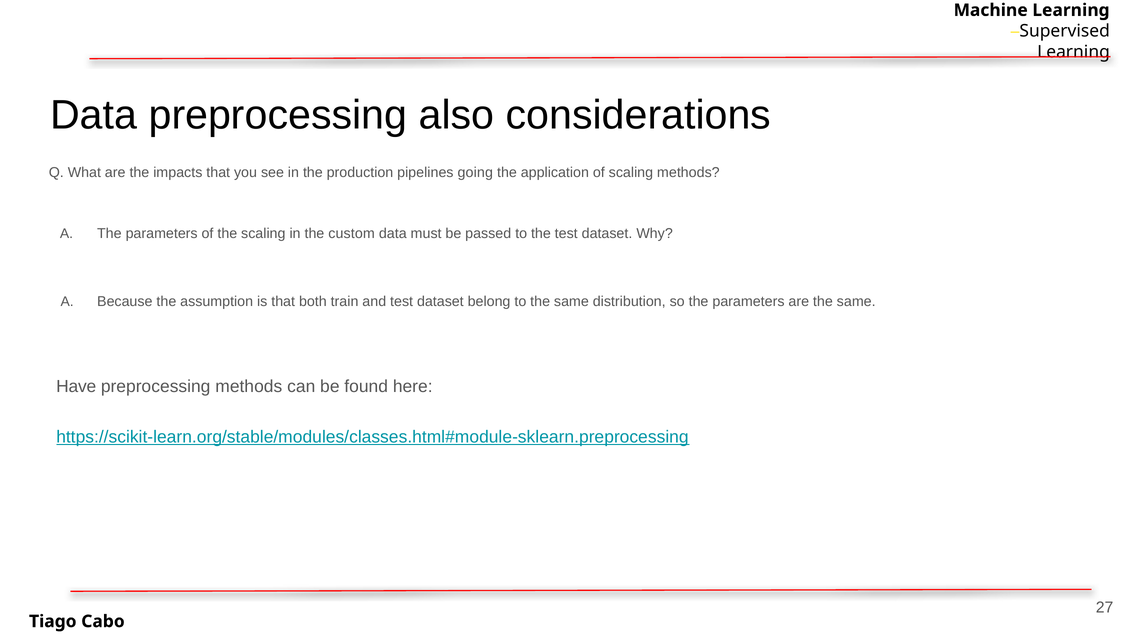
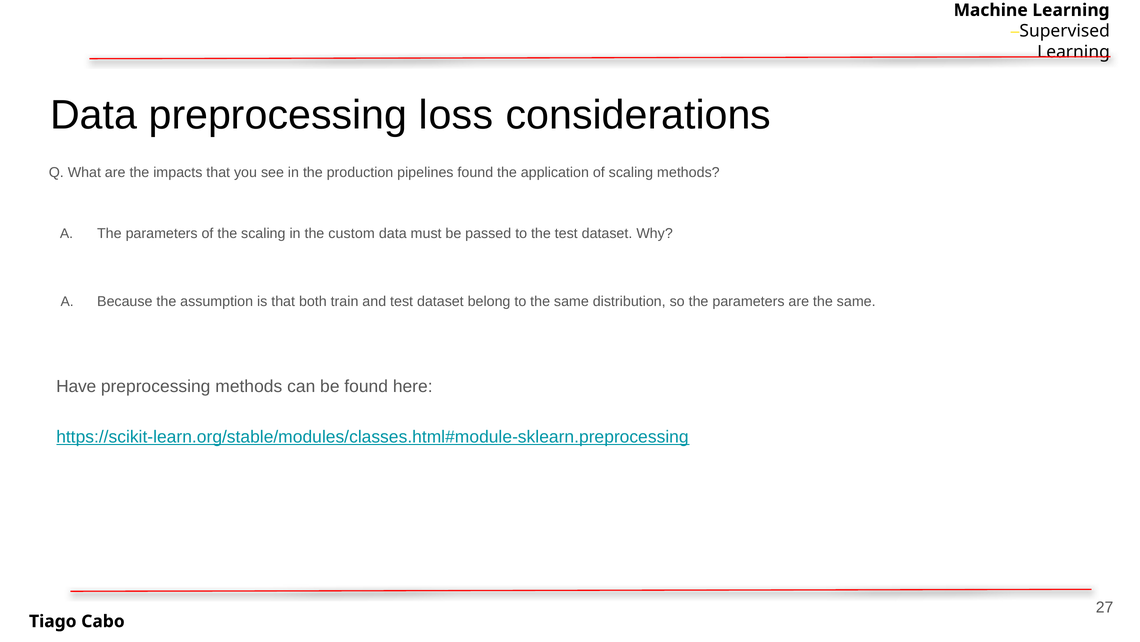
also: also -> loss
pipelines going: going -> found
